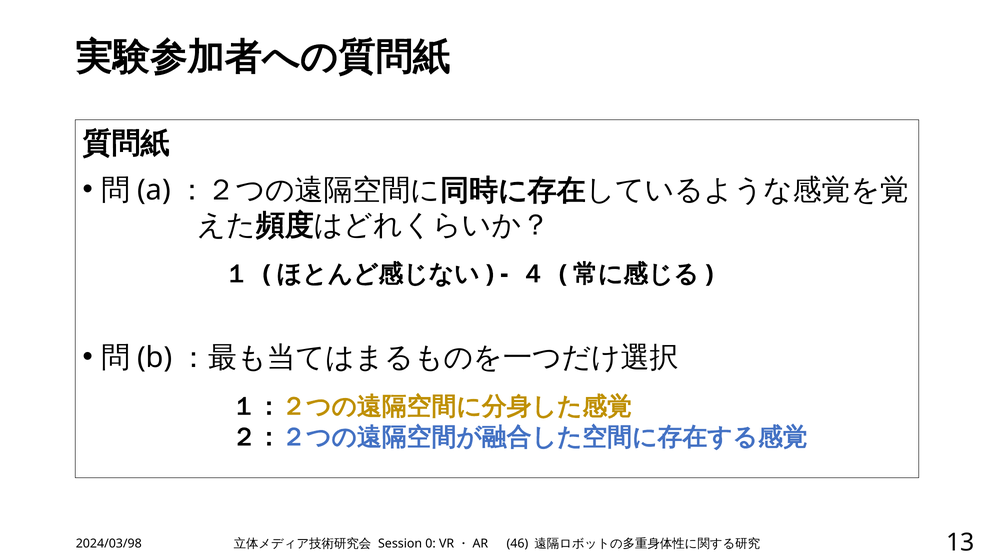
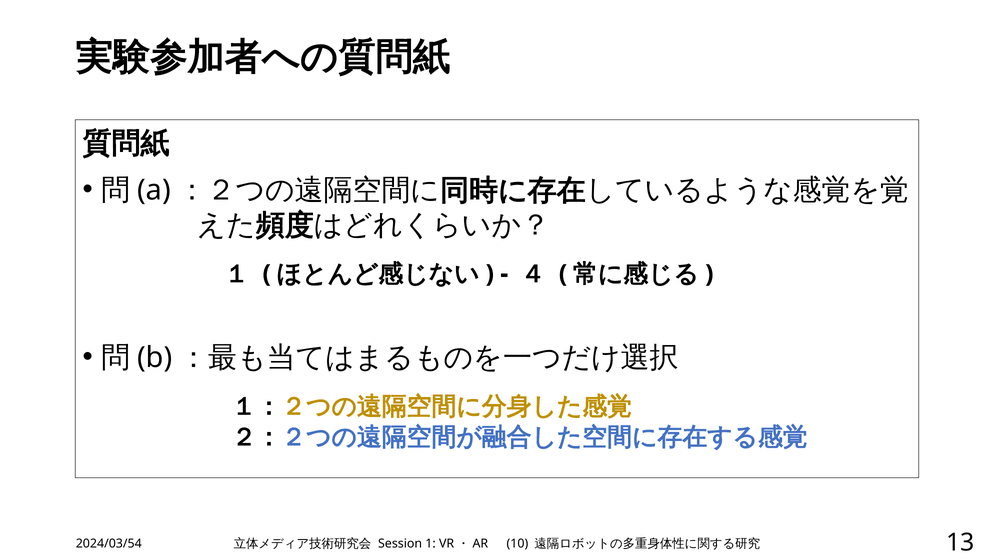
2024/03/98: 2024/03/98 -> 2024/03/54
0: 0 -> 1
46: 46 -> 10
